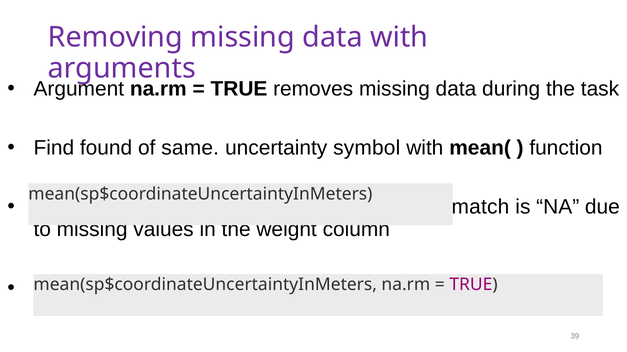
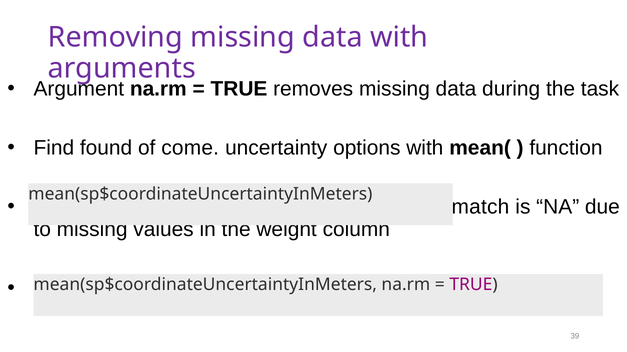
same: same -> come
symbol: symbol -> options
